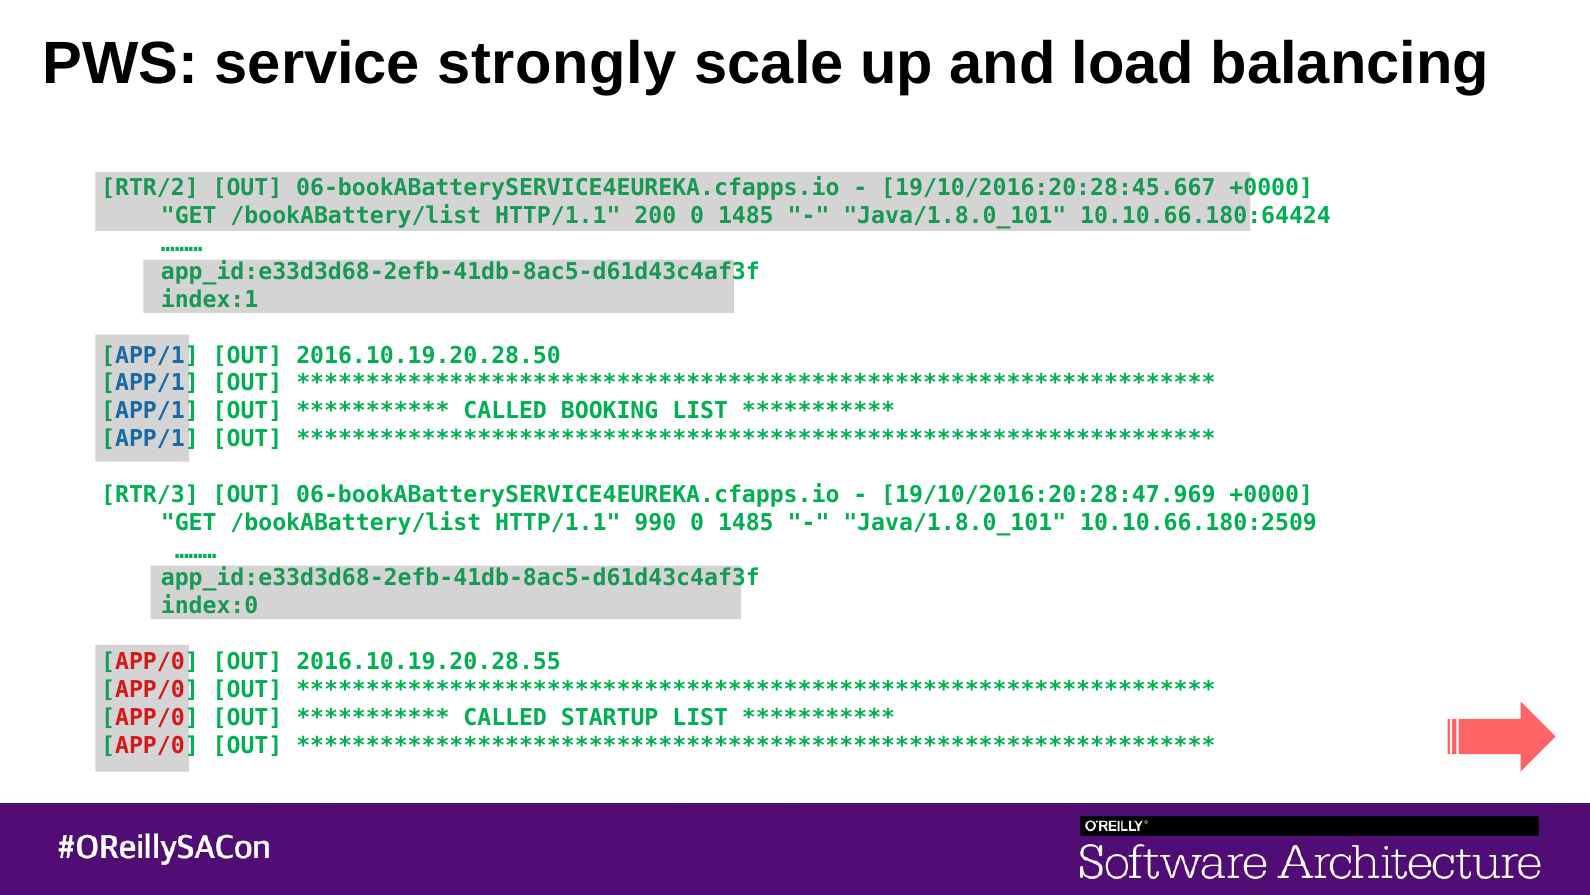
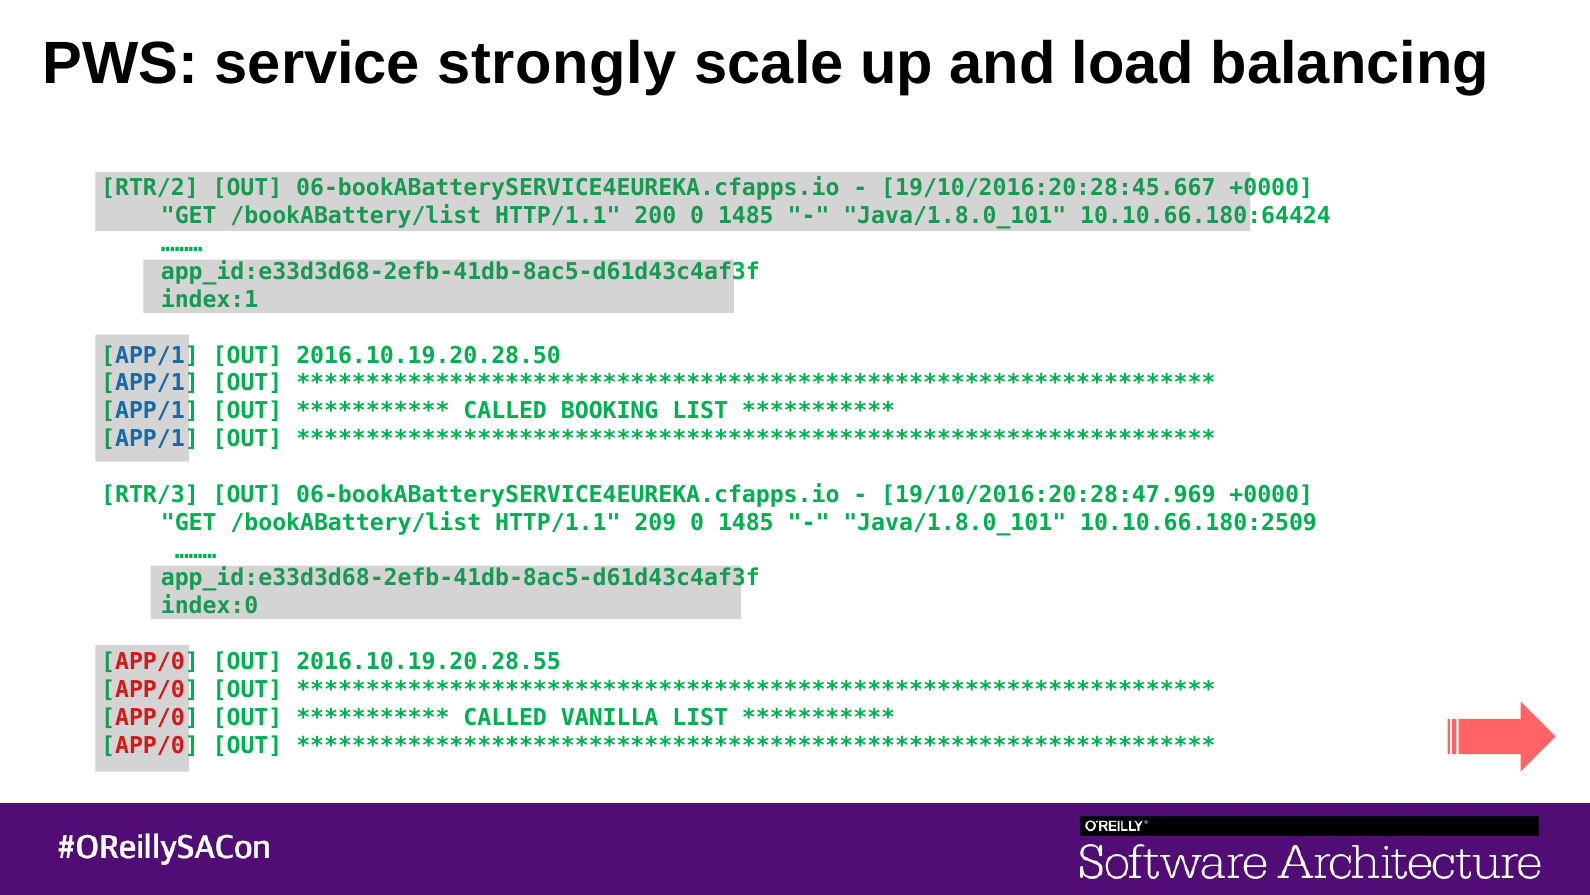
990: 990 -> 209
STARTUP: STARTUP -> VANILLA
